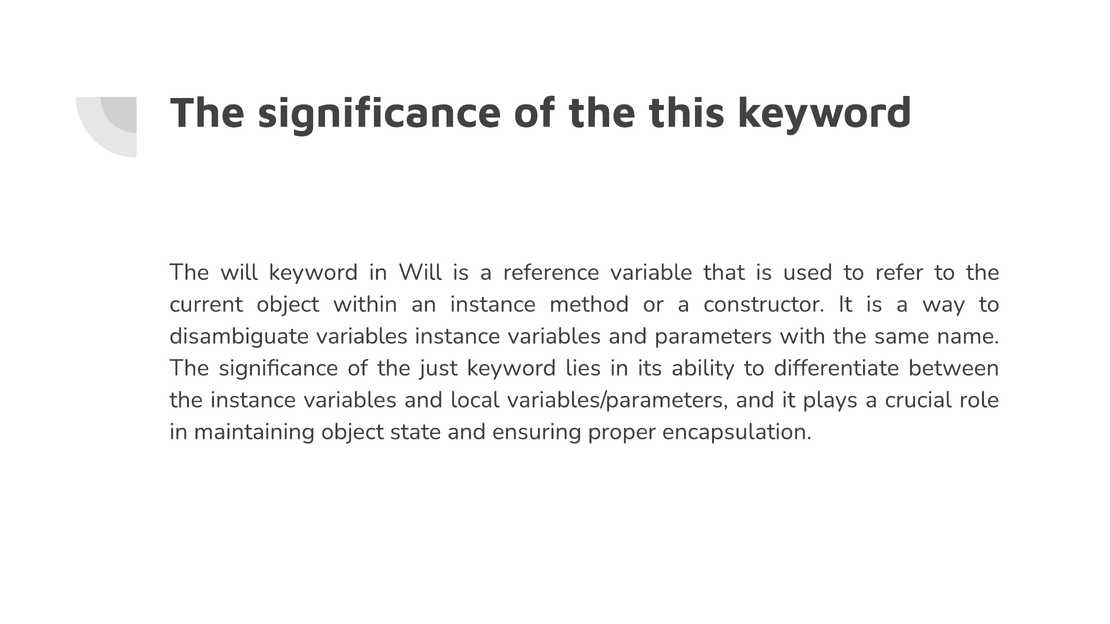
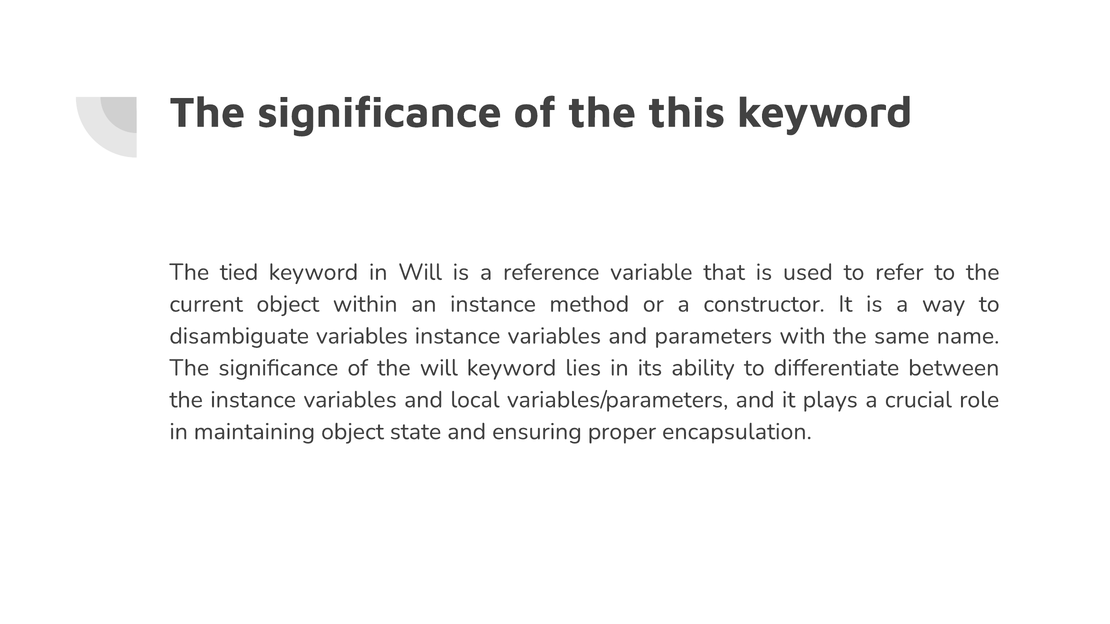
The will: will -> tied
the just: just -> will
